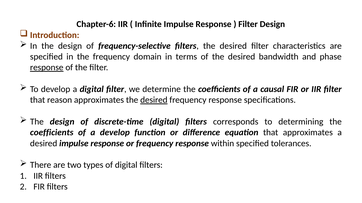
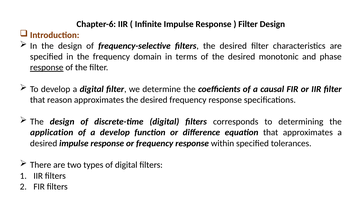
bandwidth: bandwidth -> monotonic
desired at (154, 100) underline: present -> none
coefficients at (52, 133): coefficients -> application
